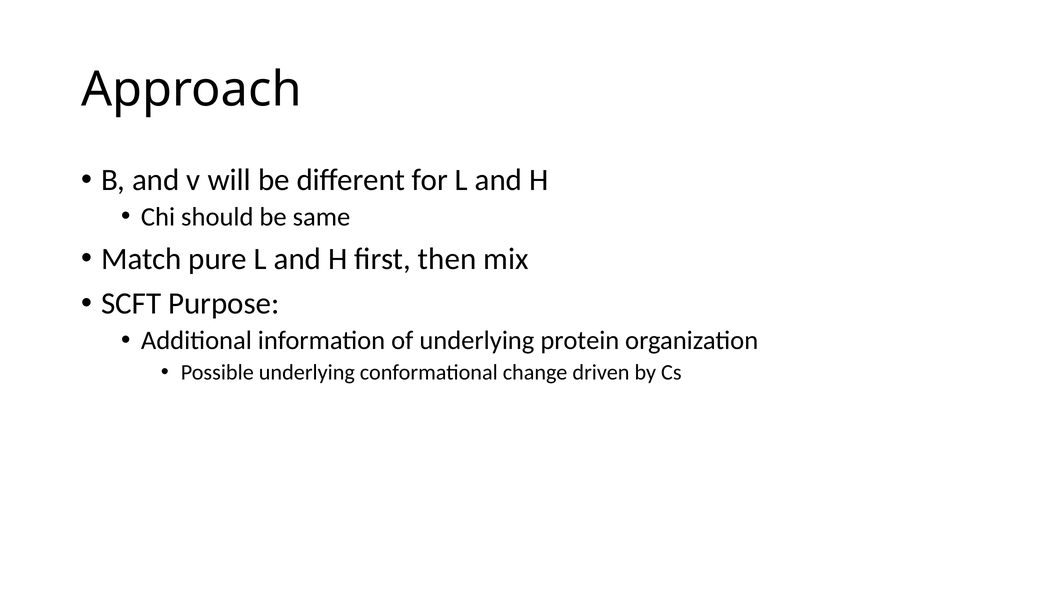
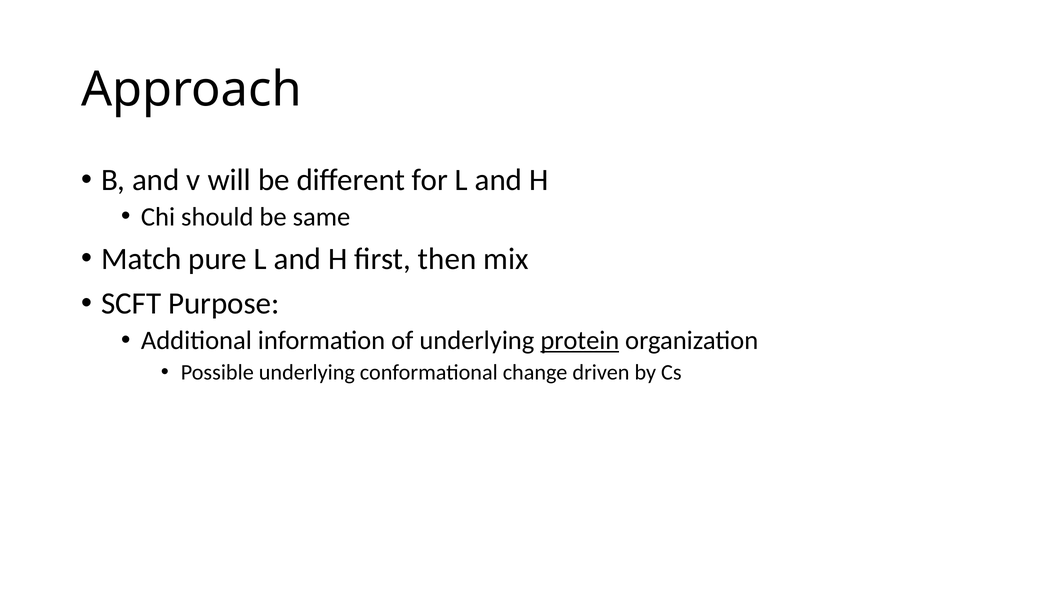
protein underline: none -> present
